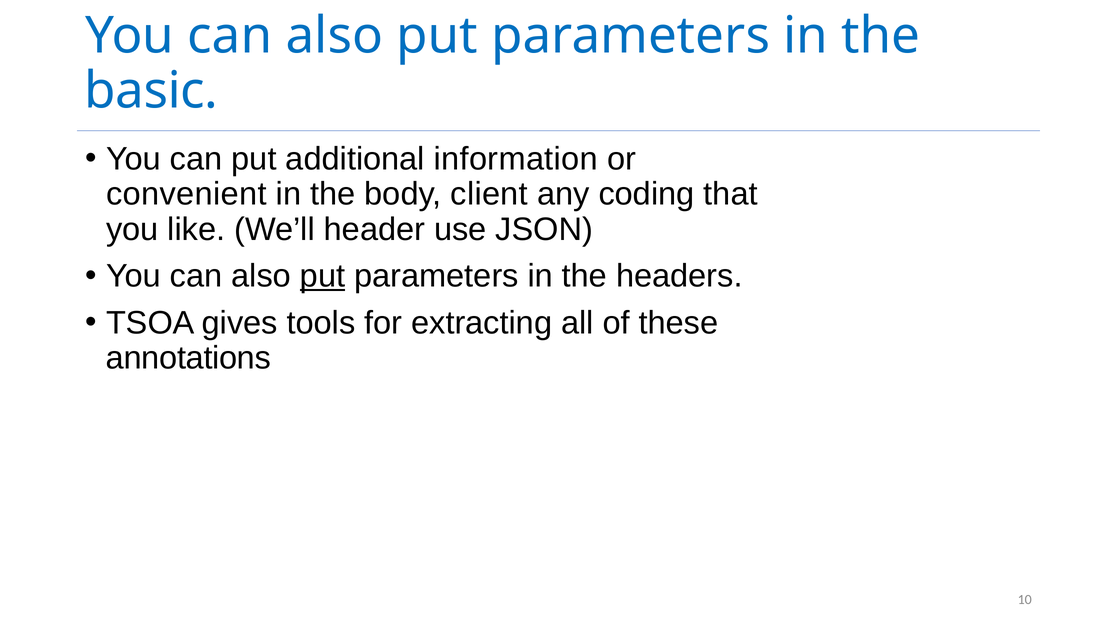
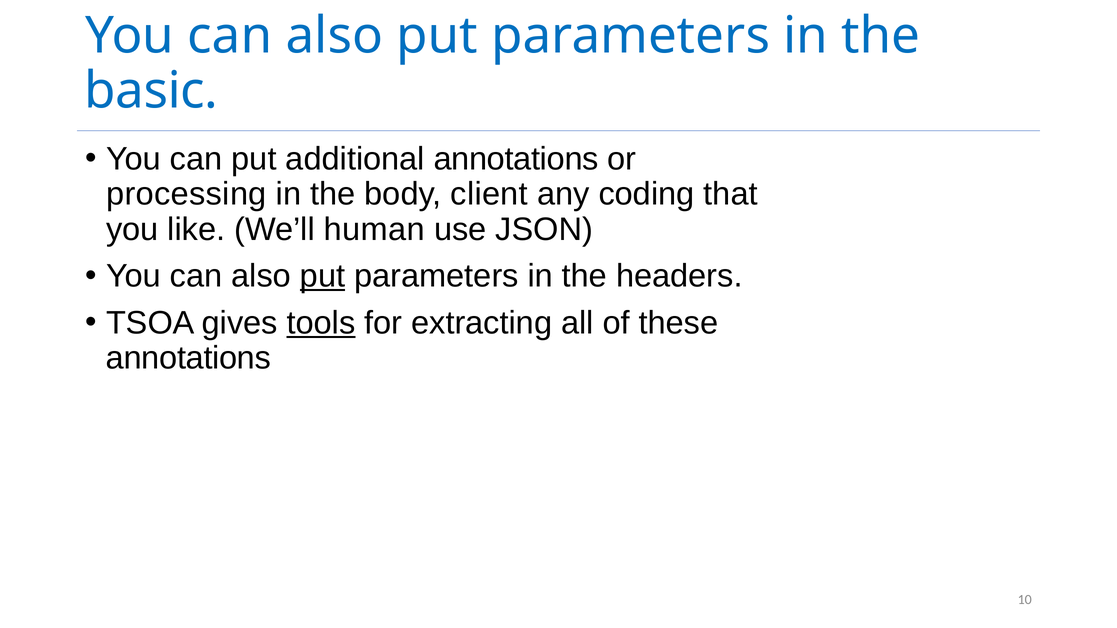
additional information: information -> annotations
convenient: convenient -> processing
header: header -> human
tools underline: none -> present
